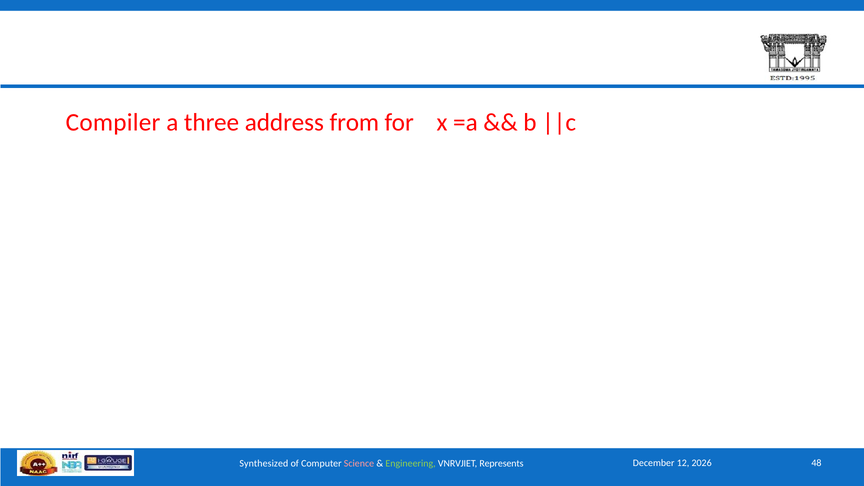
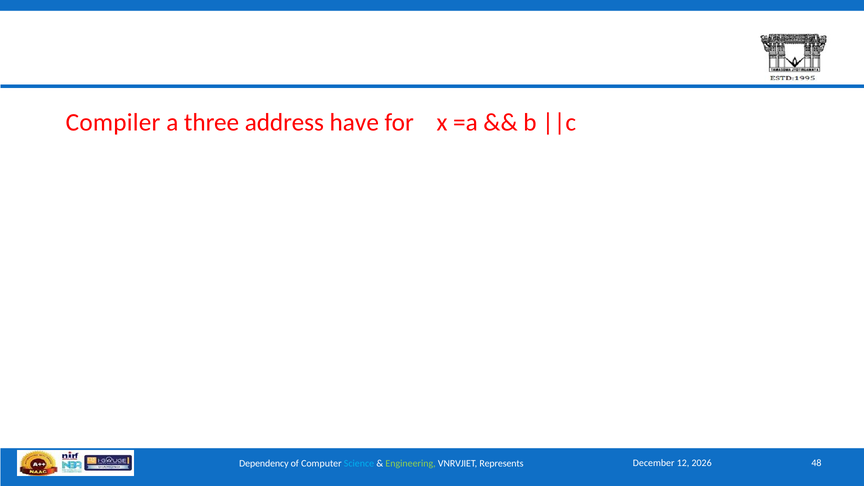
from: from -> have
Synthesized: Synthesized -> Dependency
Science colour: pink -> light blue
